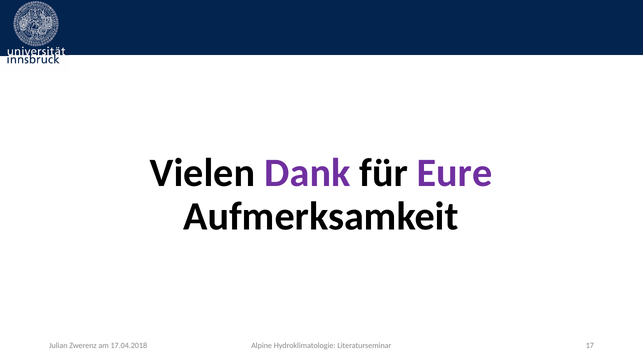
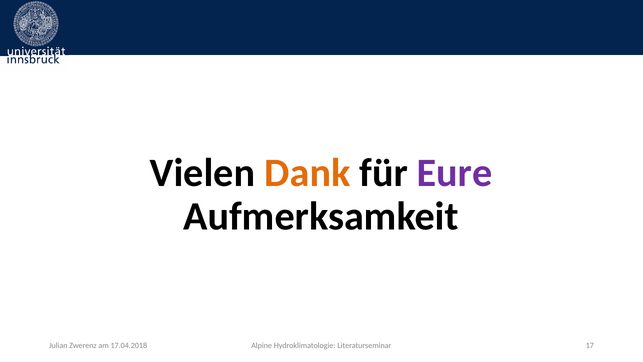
Dank colour: purple -> orange
